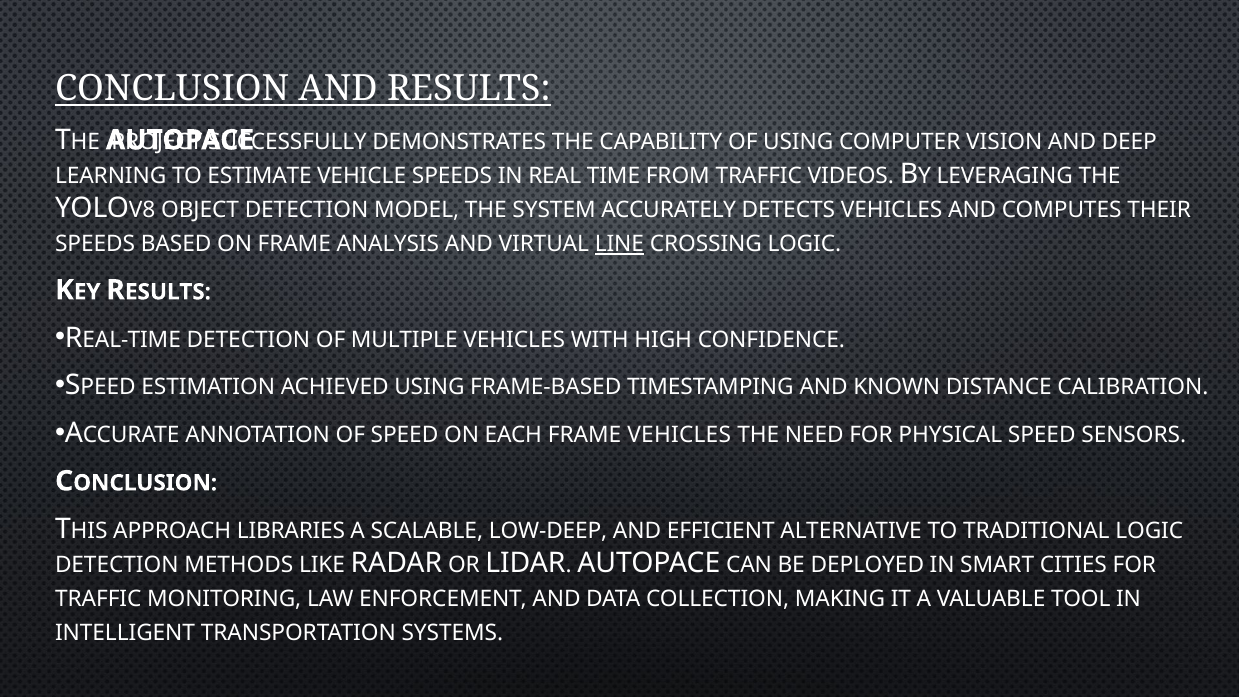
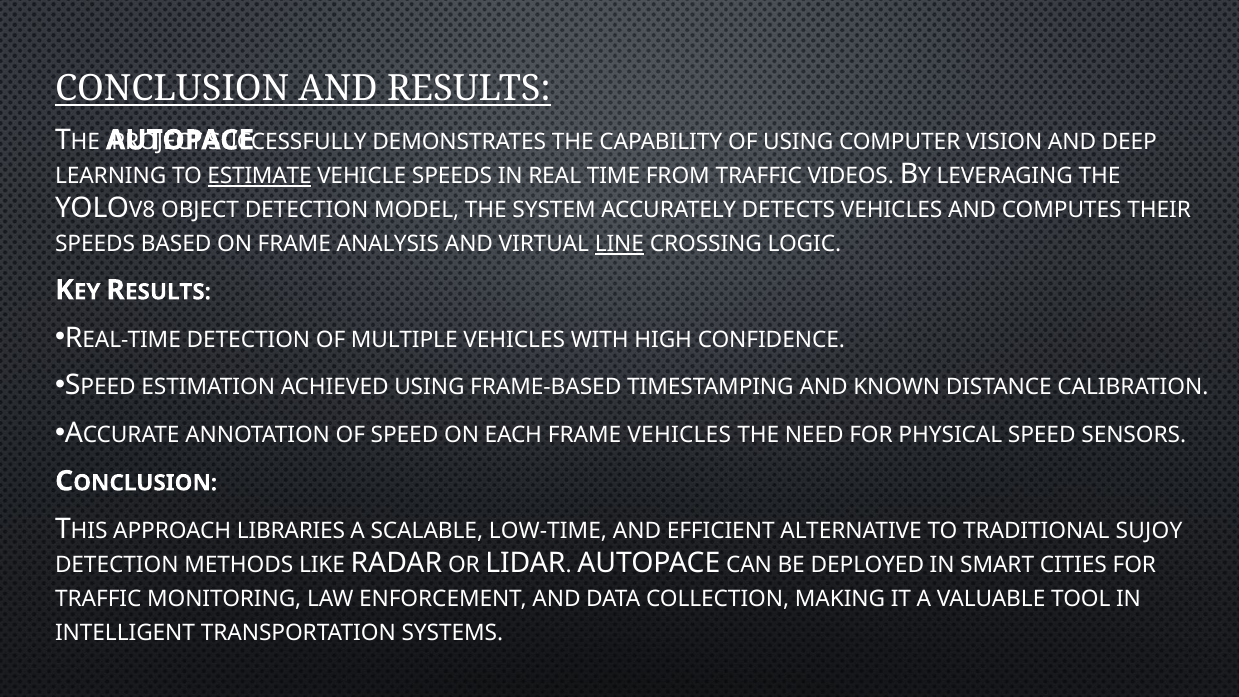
ESTIMATE underline: none -> present
LOW-DEEP: LOW-DEEP -> LOW-TIME
TRADITIONAL LOGIC: LOGIC -> SUJOY
